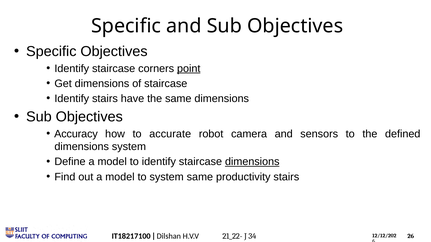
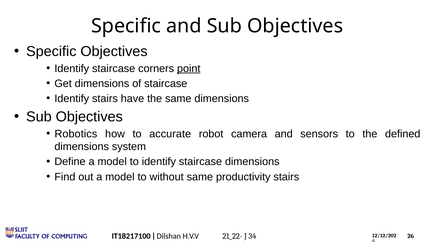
Accuracy: Accuracy -> Robotics
dimensions at (252, 162) underline: present -> none
to system: system -> without
